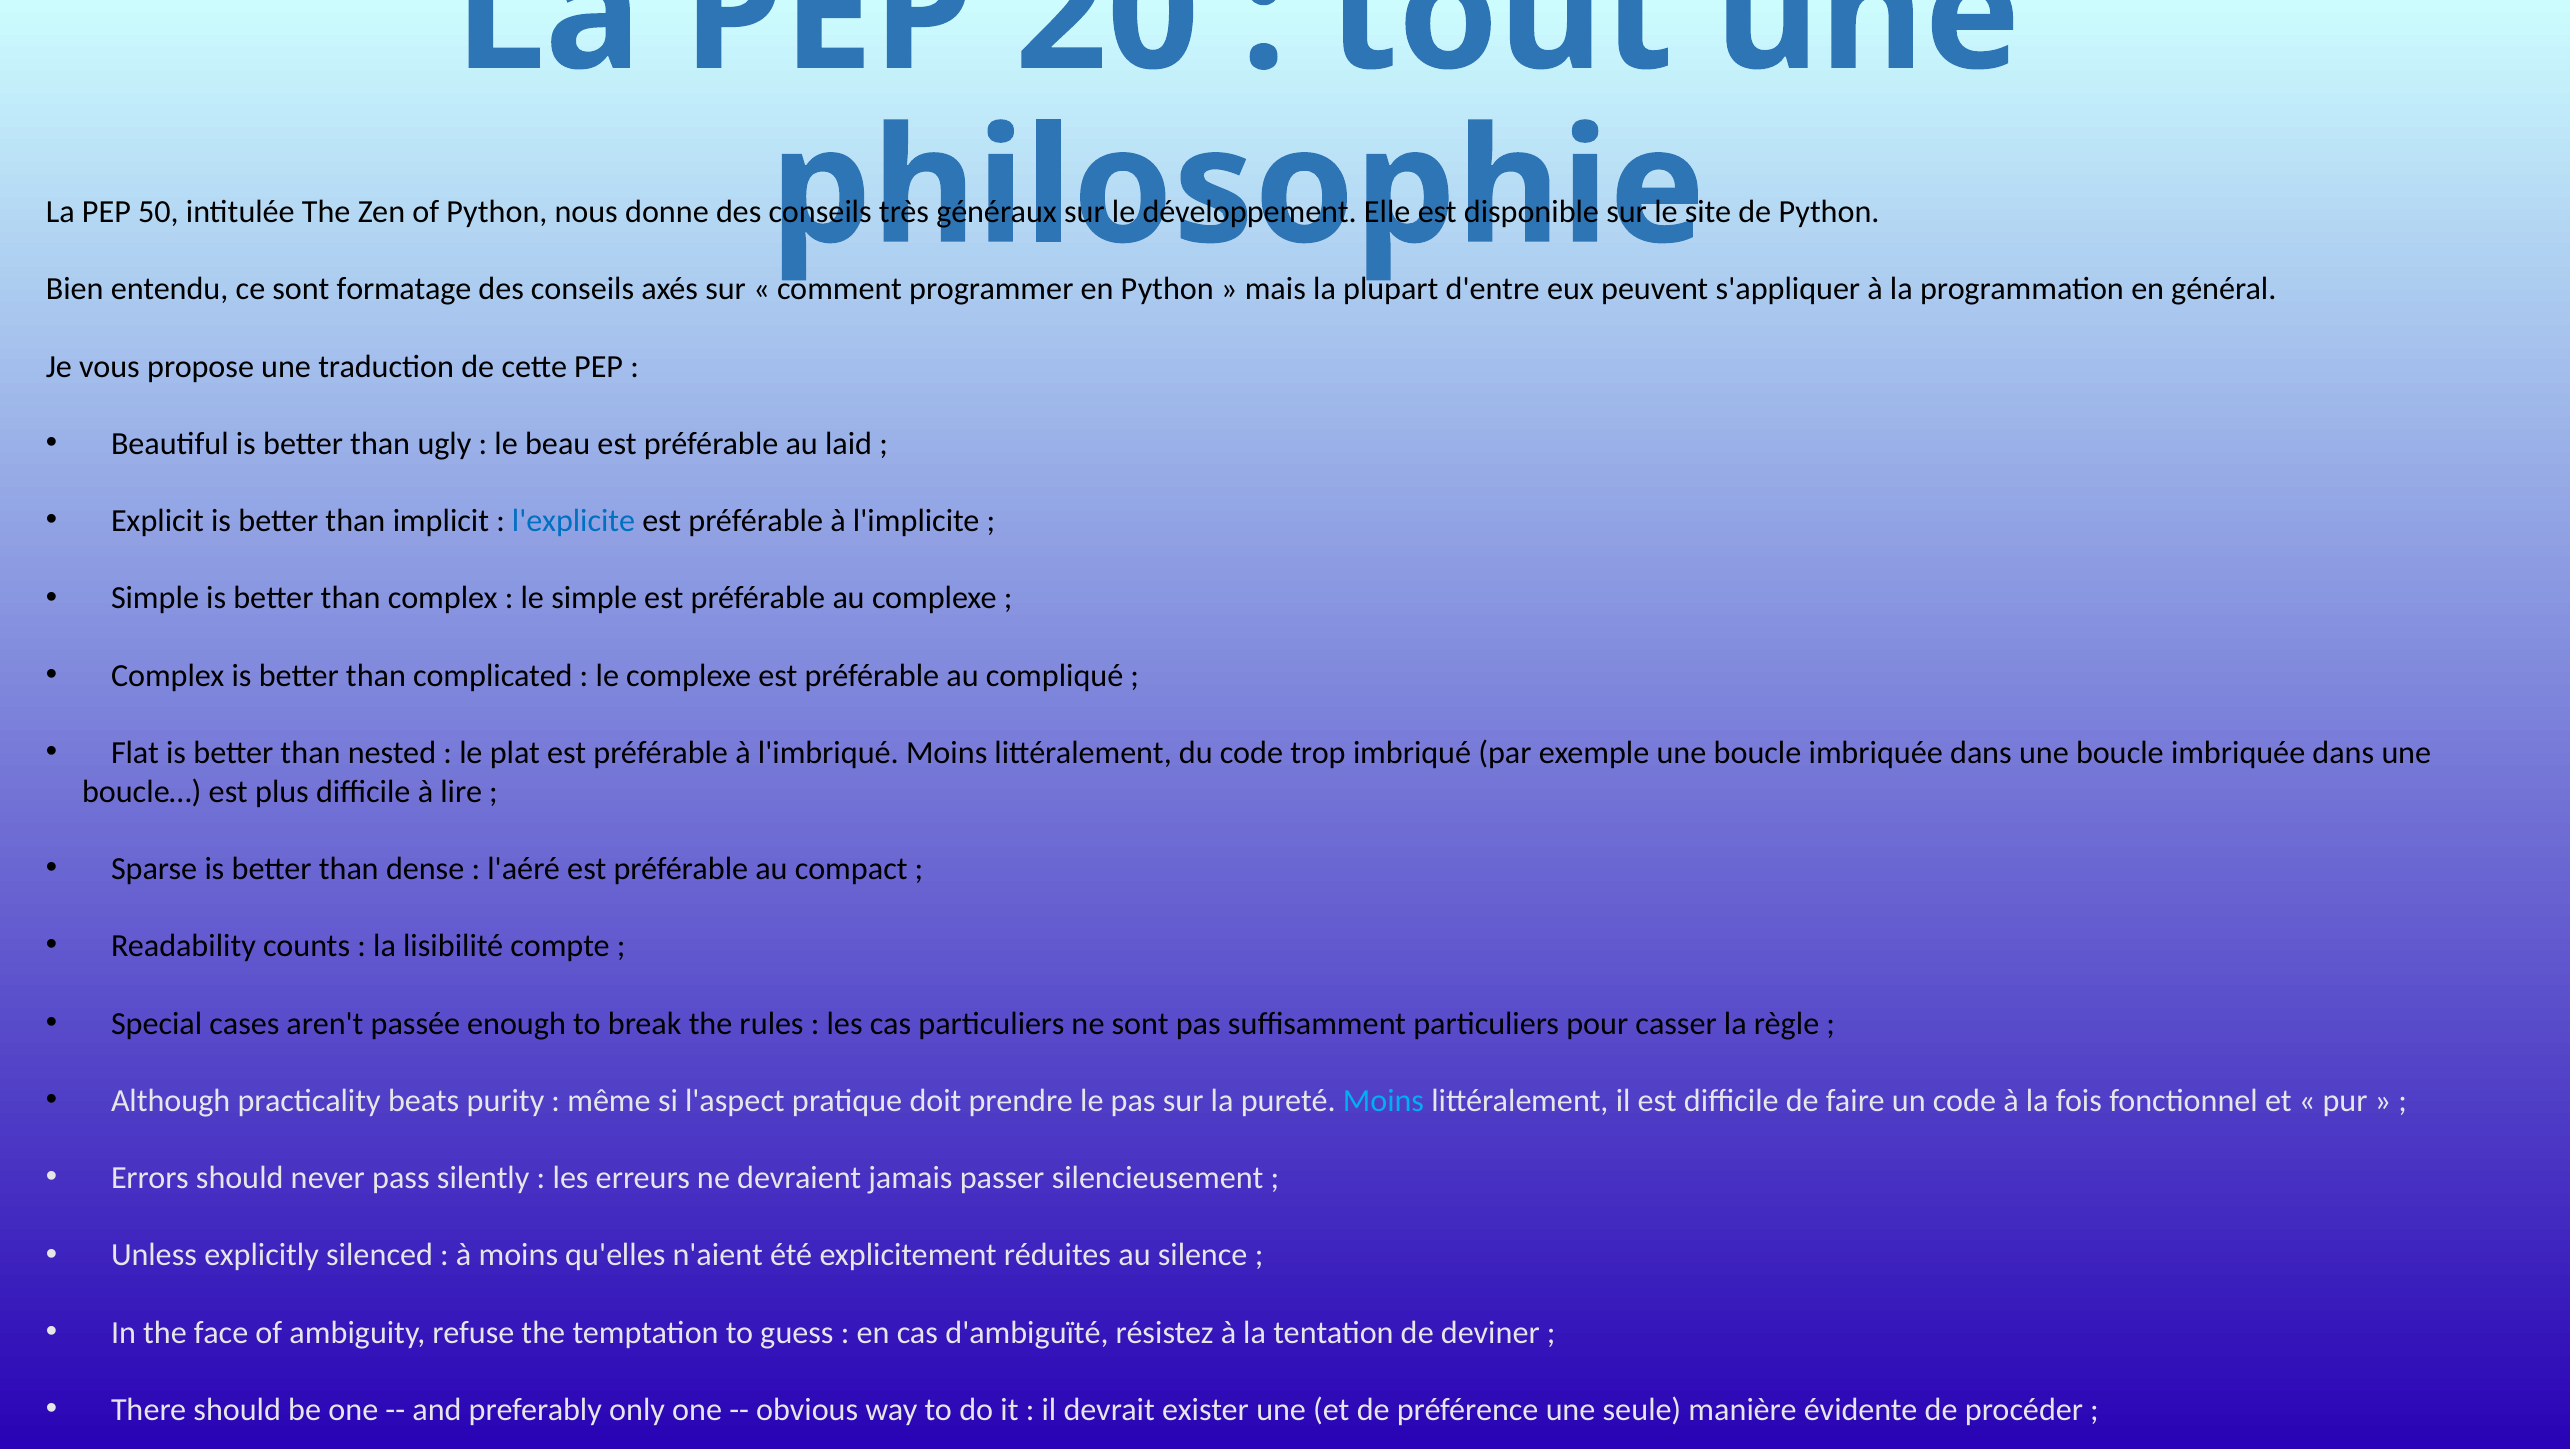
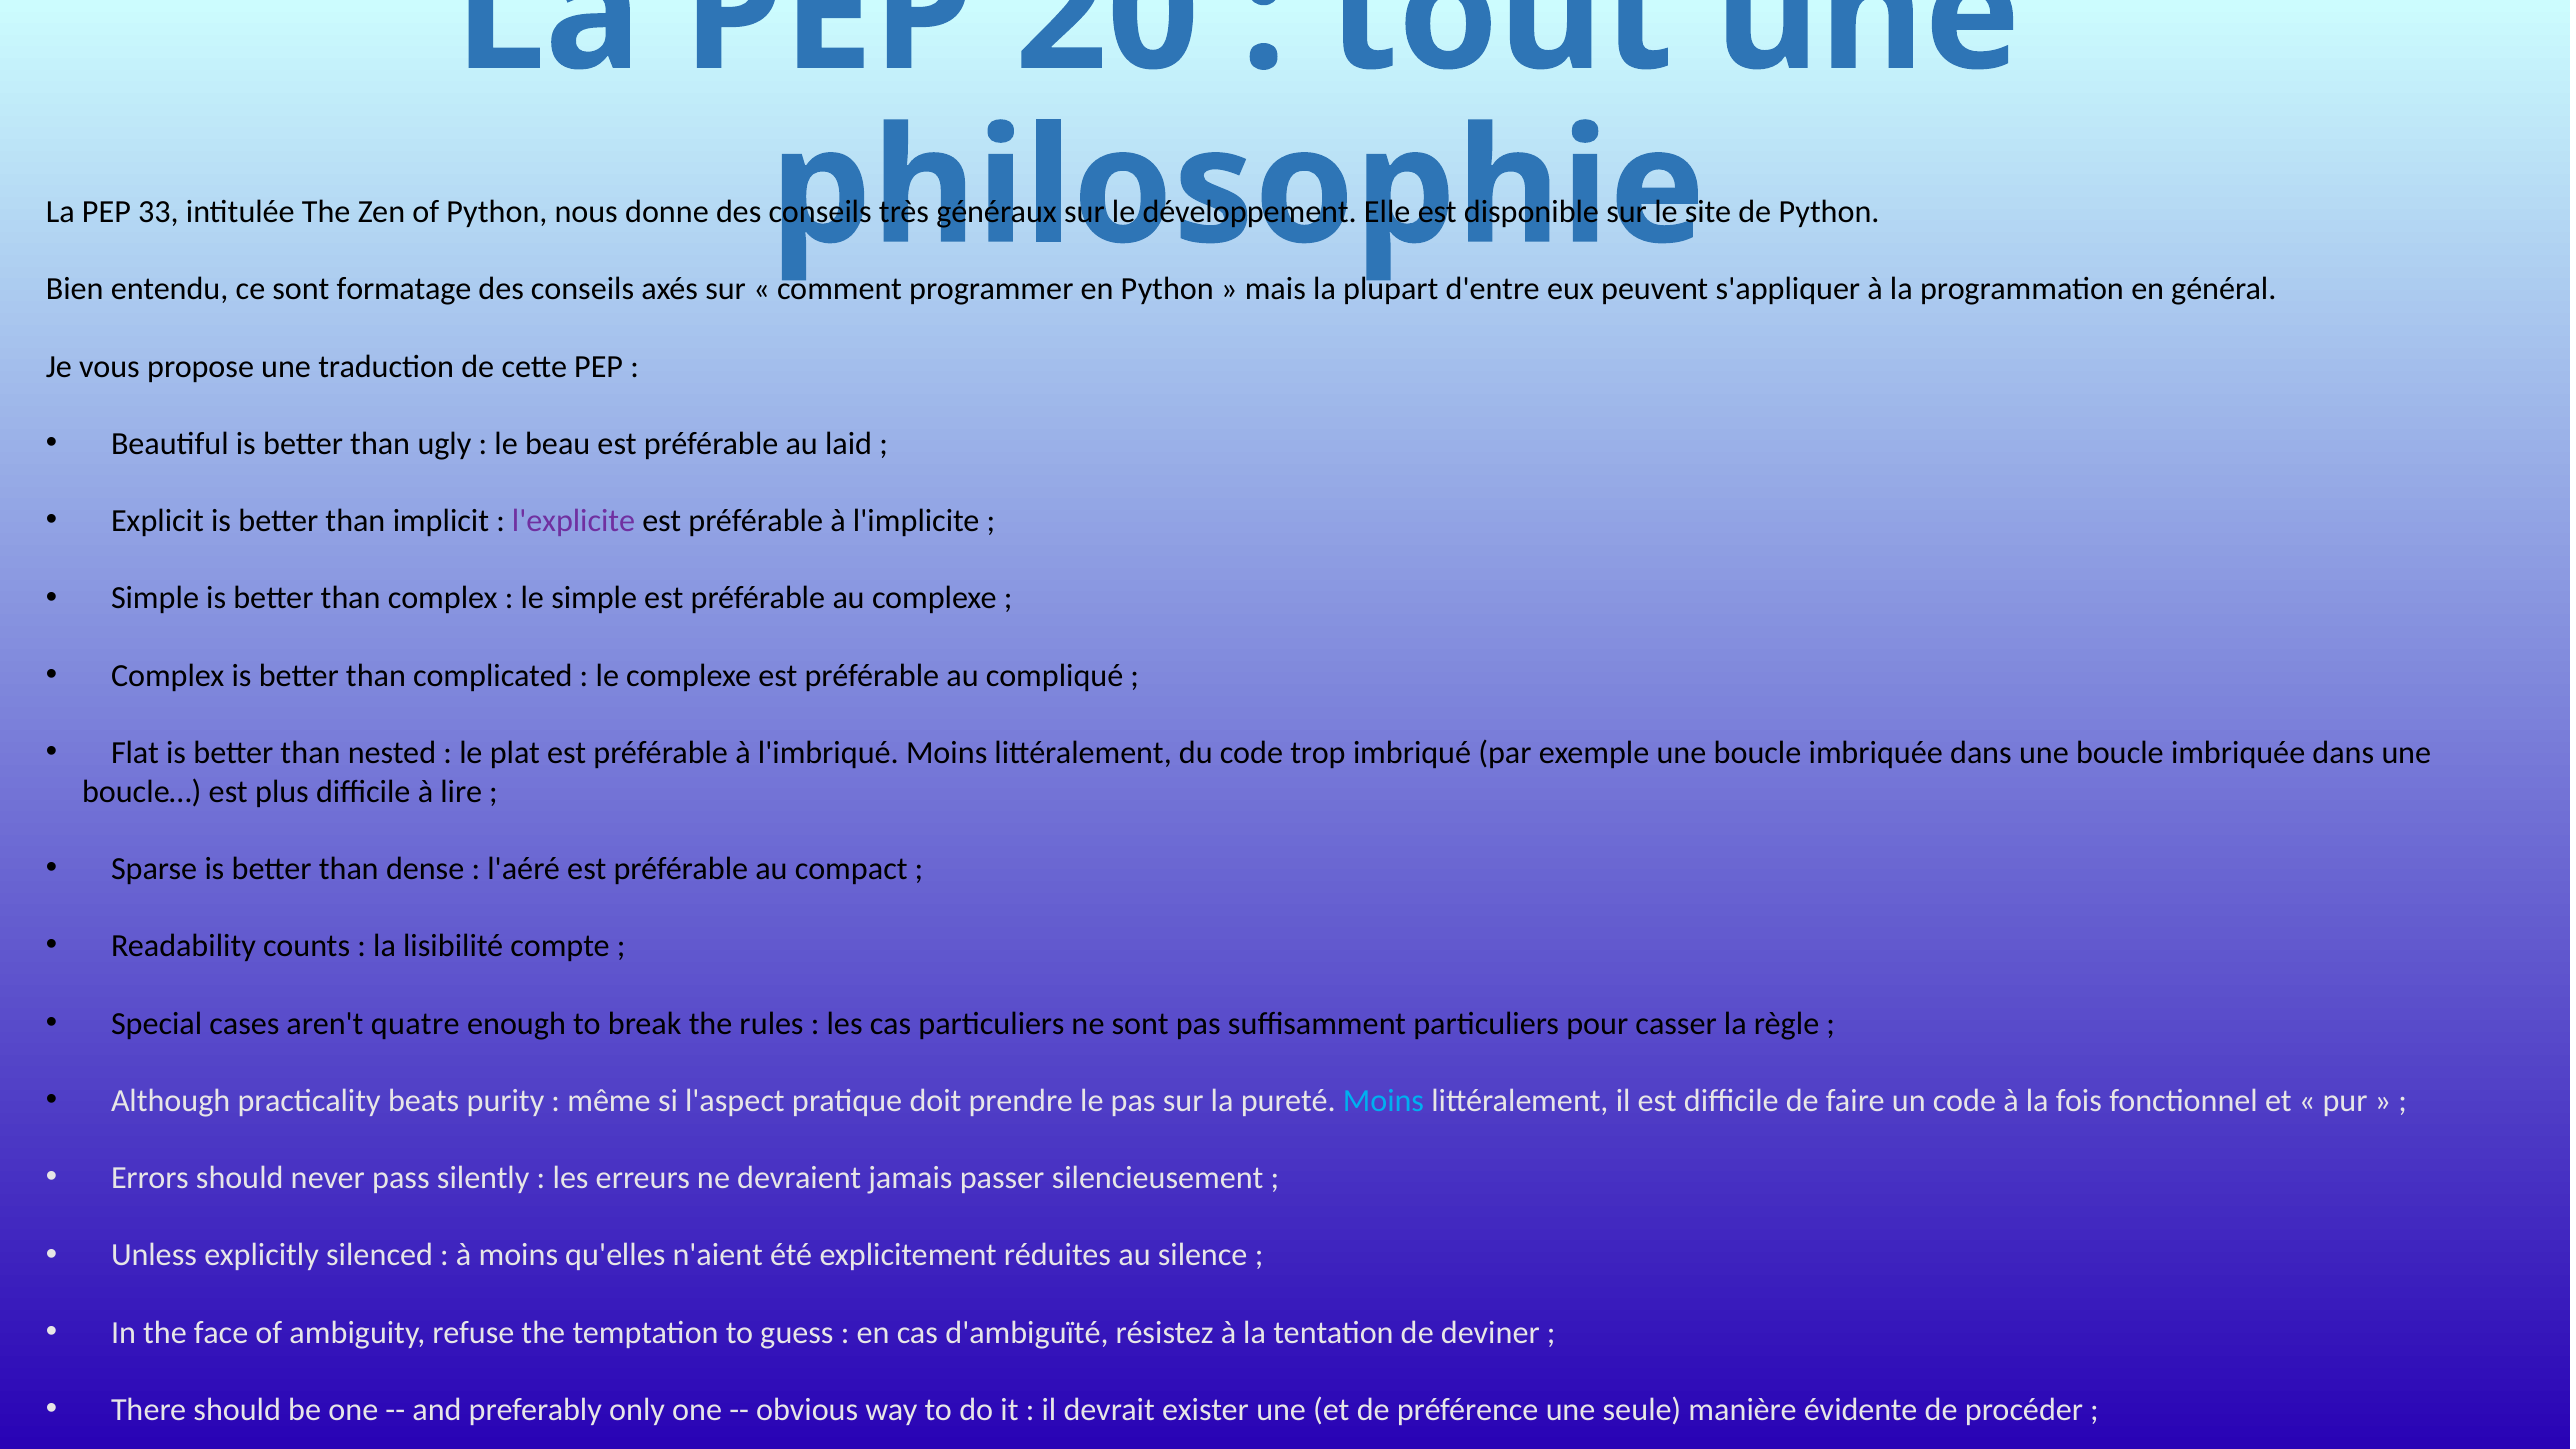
50: 50 -> 33
l'explicite colour: blue -> purple
passée: passée -> quatre
